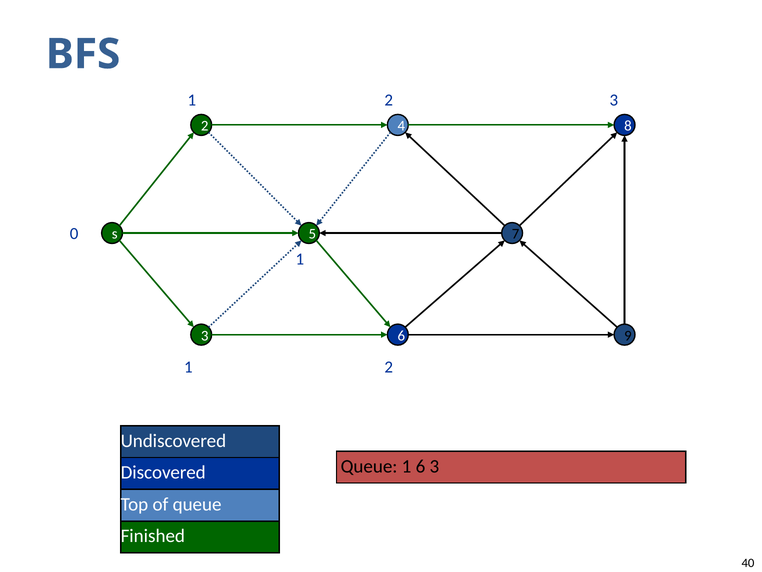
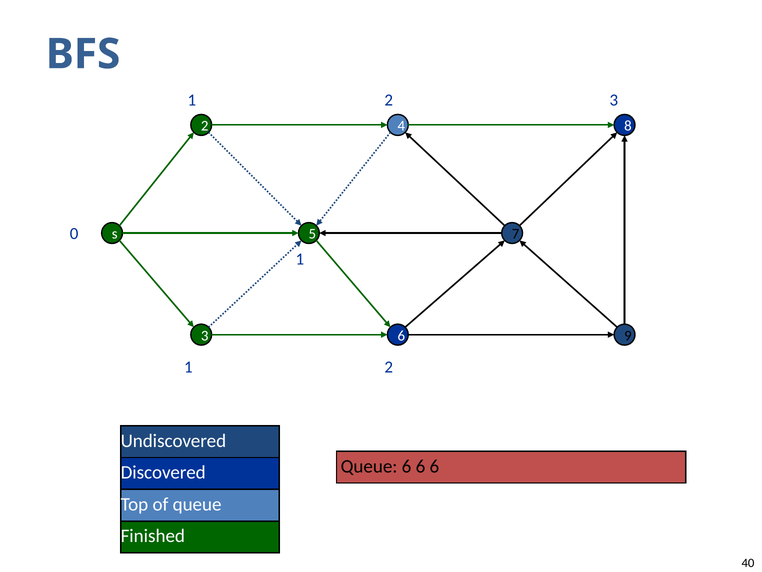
Queue 1: 1 -> 6
3 at (434, 466): 3 -> 6
